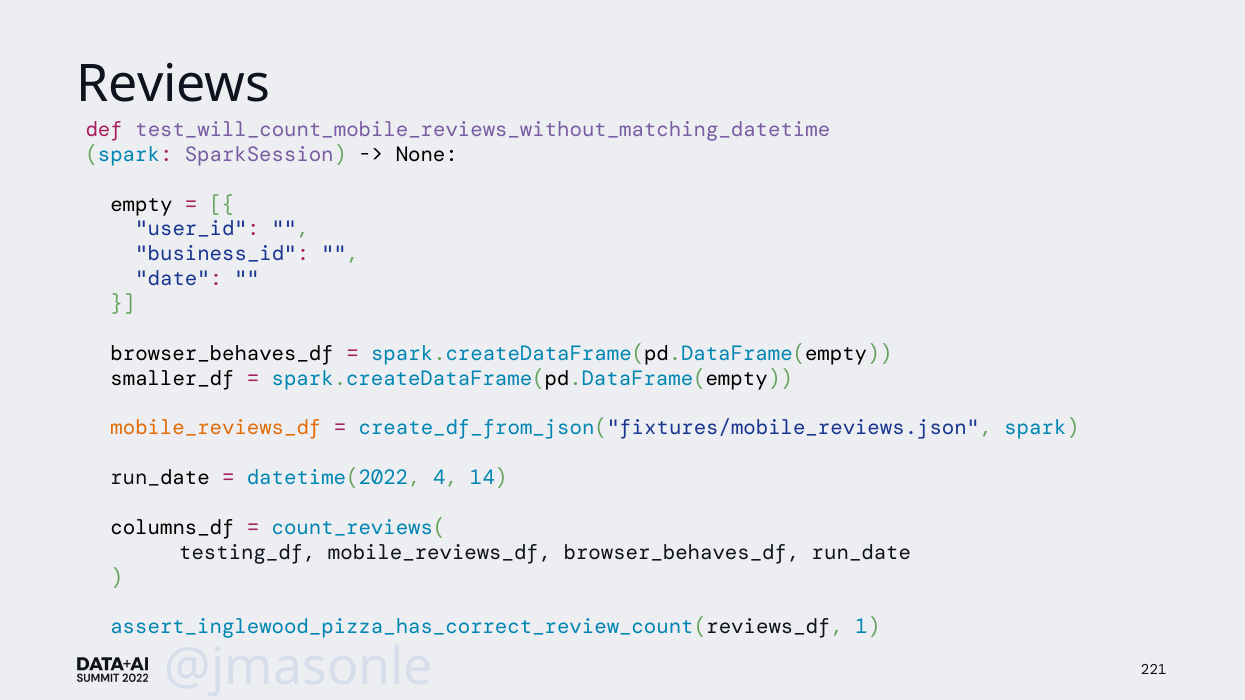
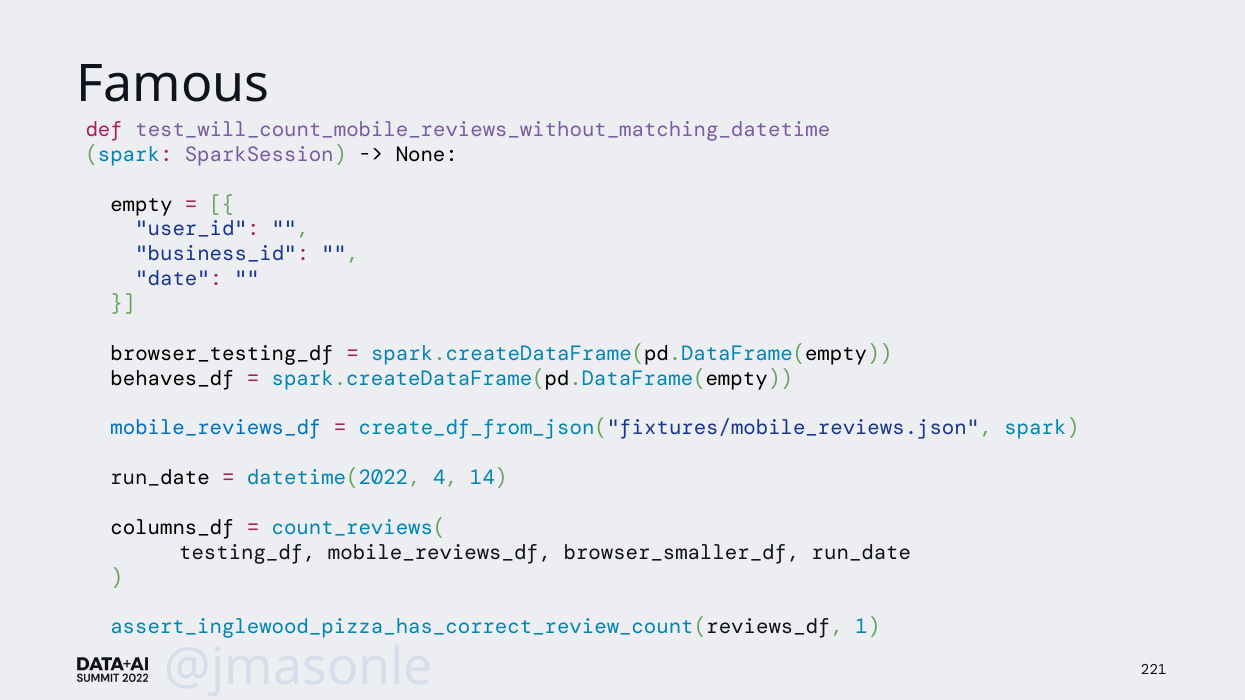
Reviews: Reviews -> Famous
browser_behaves_df at (222, 354): browser_behaves_df -> browser_testing_df
smaller_df: smaller_df -> behaves_df
mobile_reviews_df at (216, 428) colour: orange -> blue
mobile_reviews_df browser_behaves_df: browser_behaves_df -> browser_smaller_df
